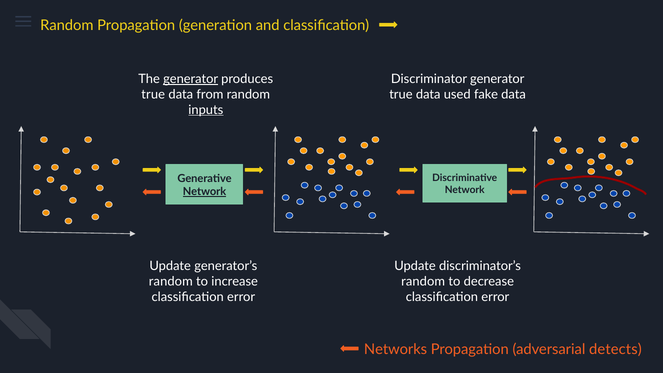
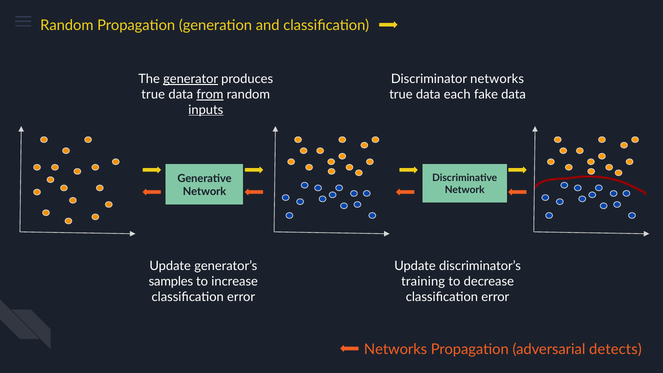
Discriminator generator: generator -> networks
from underline: none -> present
used: used -> each
Network at (204, 192) underline: present -> none
random at (171, 281): random -> samples
random at (423, 281): random -> training
